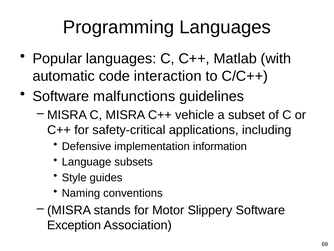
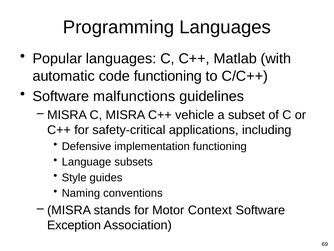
code interaction: interaction -> functioning
implementation information: information -> functioning
Slippery: Slippery -> Context
